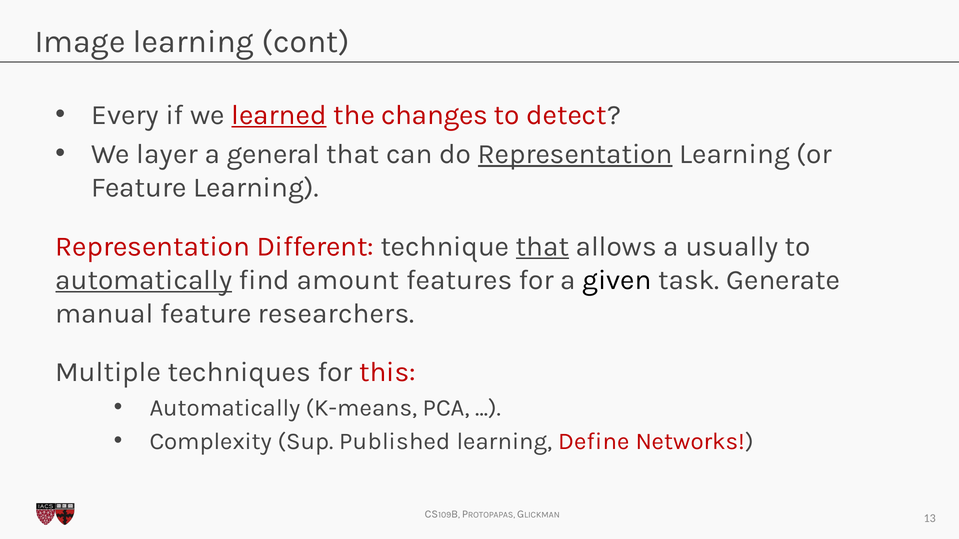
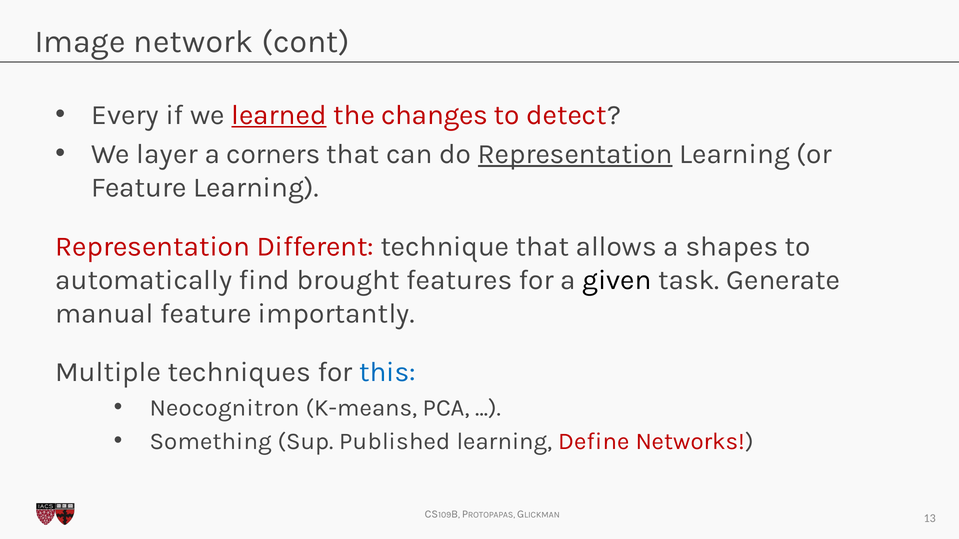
Image learning: learning -> network
general: general -> corners
that at (543, 246) underline: present -> none
usually: usually -> shapes
automatically at (144, 280) underline: present -> none
amount: amount -> brought
researchers: researchers -> importantly
this colour: red -> blue
Automatically at (225, 408): Automatically -> Neocognitron
Complexity: Complexity -> Something
